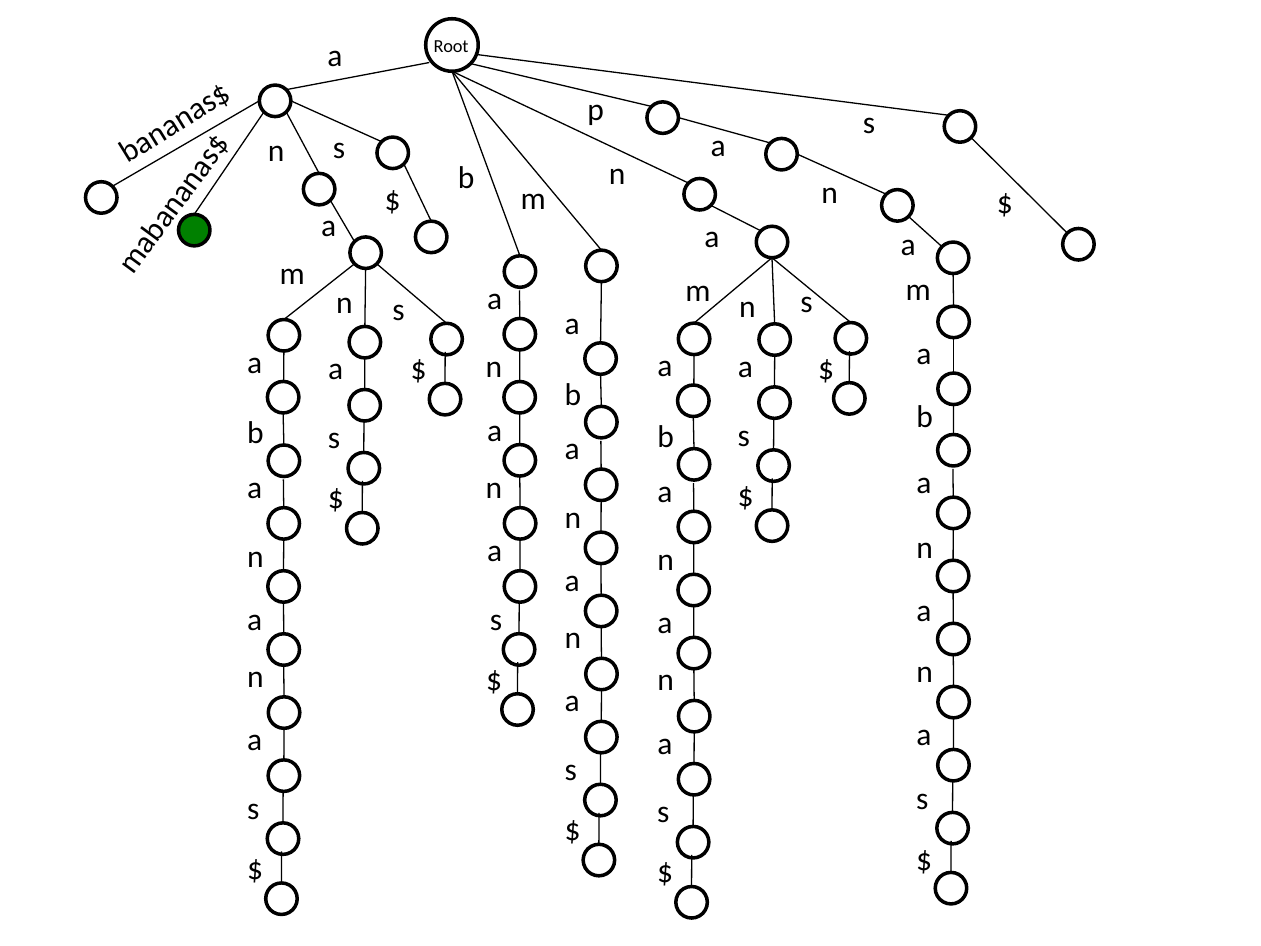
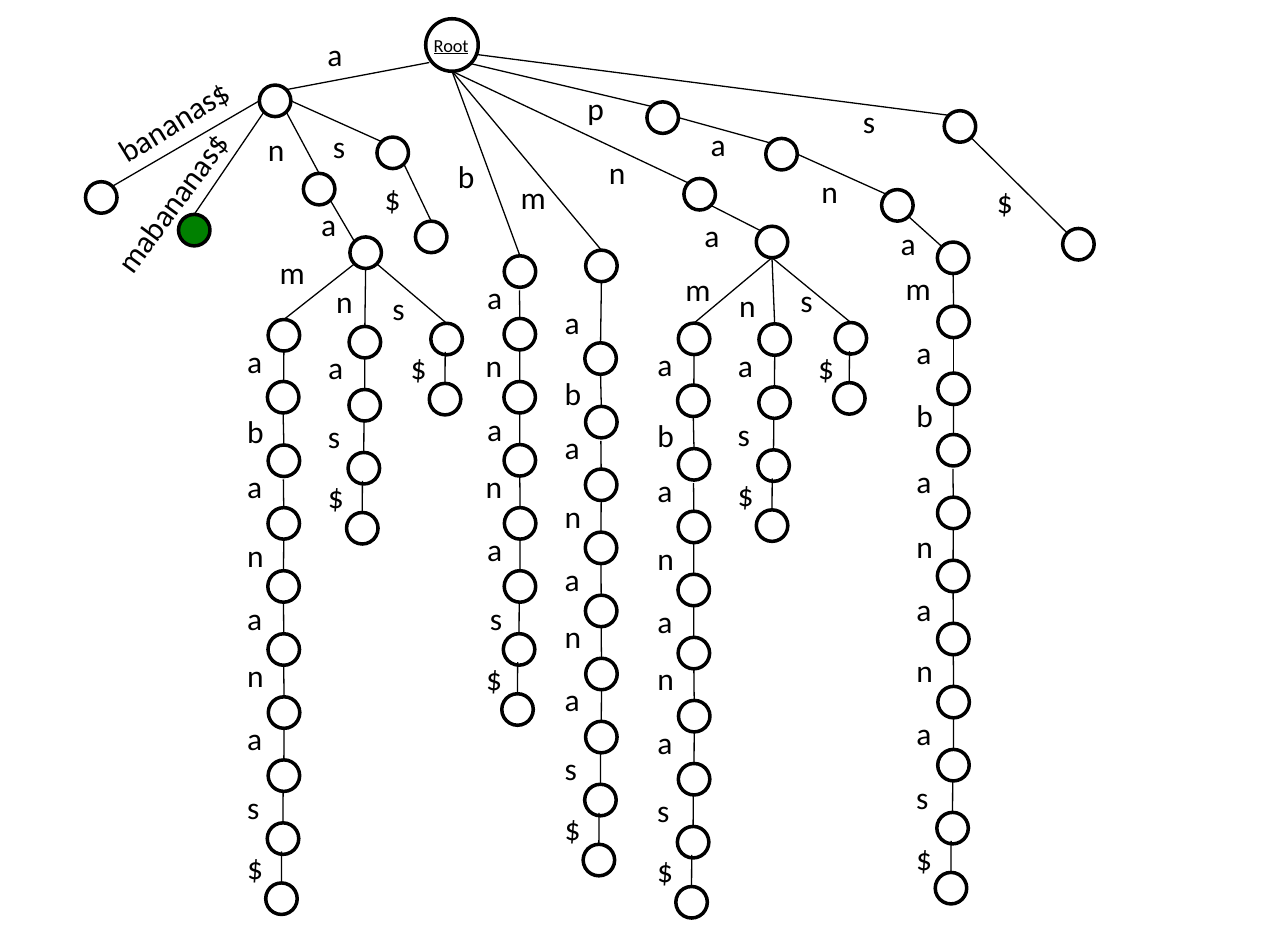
Root underline: none -> present
